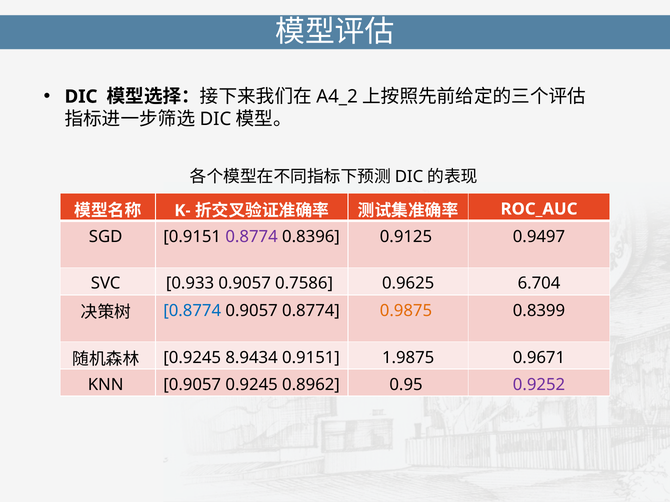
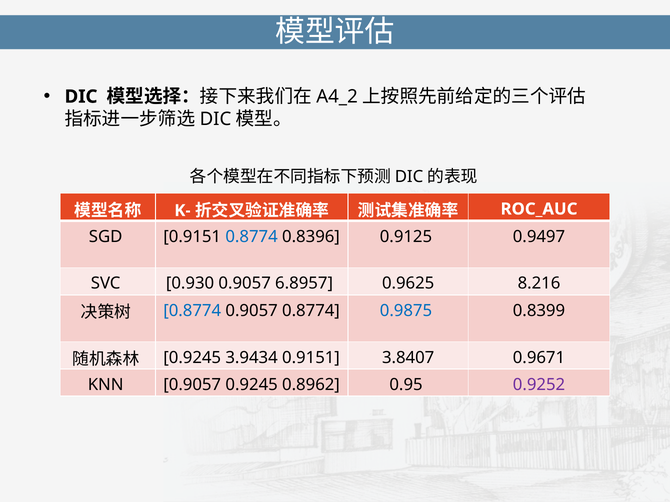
0.8774 at (252, 237) colour: purple -> blue
0.933: 0.933 -> 0.930
0.7586: 0.7586 -> 6.8957
6.704: 6.704 -> 8.216
0.9875 colour: orange -> blue
8.9434: 8.9434 -> 3.9434
1.9875: 1.9875 -> 3.8407
